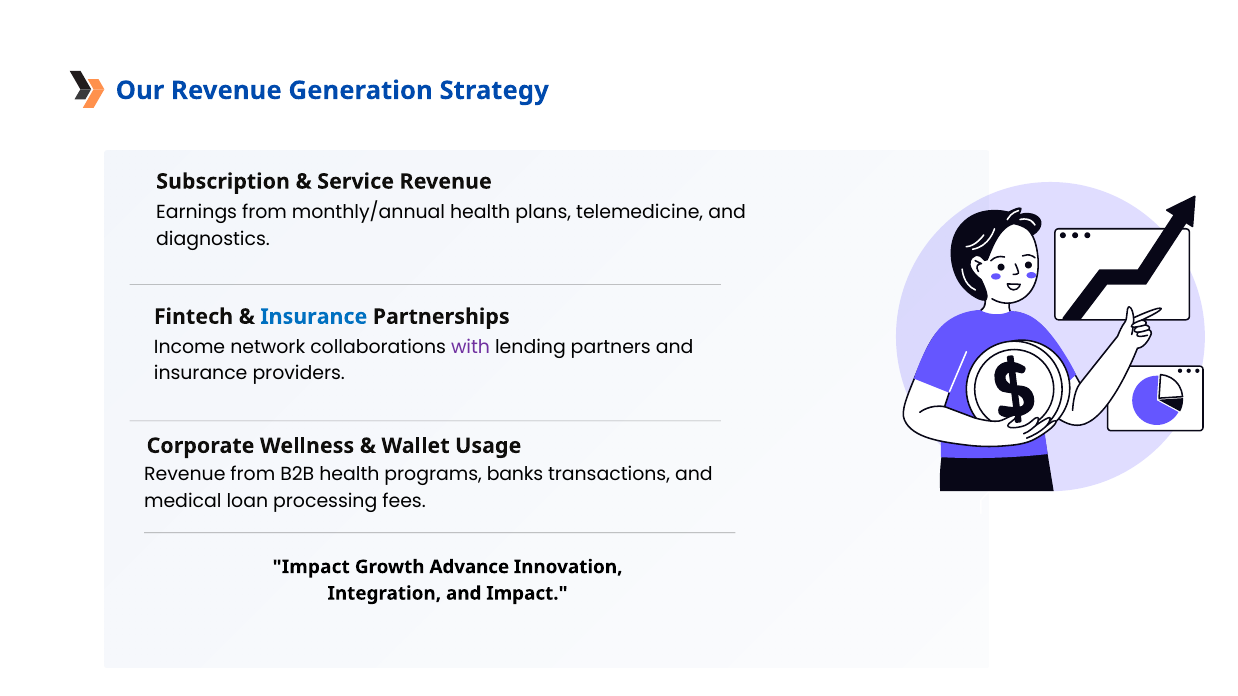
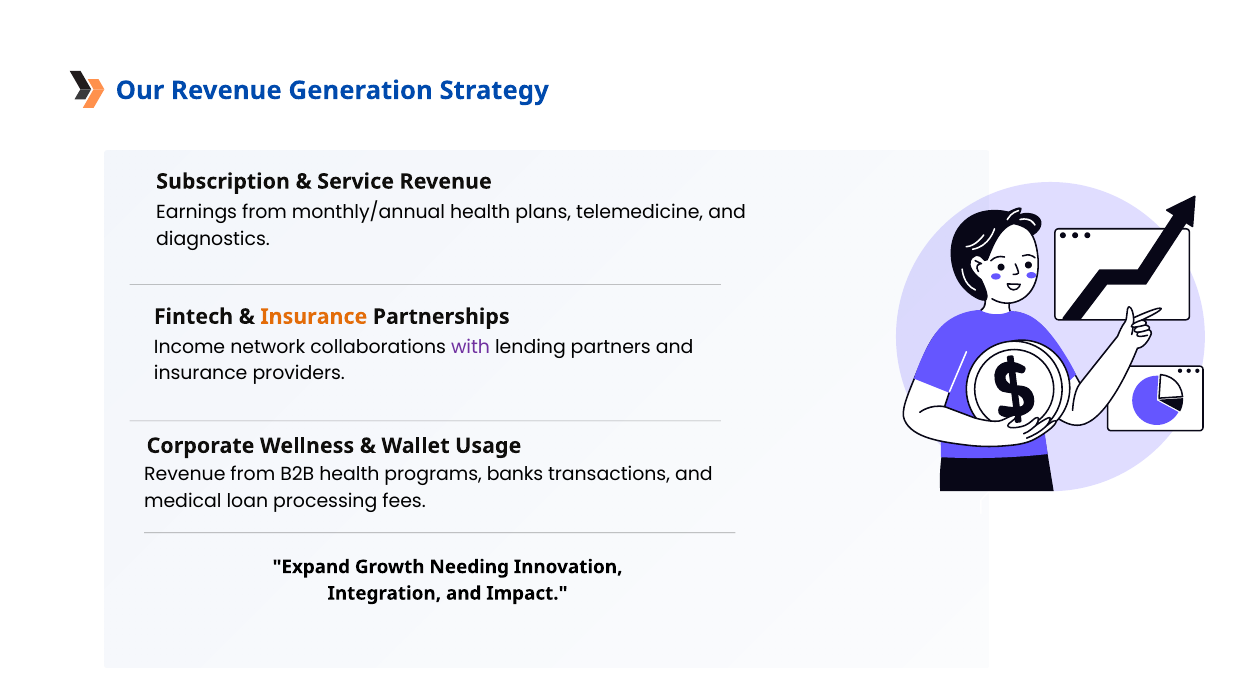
Insurance at (314, 317) colour: blue -> orange
Impact at (311, 567): Impact -> Expand
Advance: Advance -> Needing
